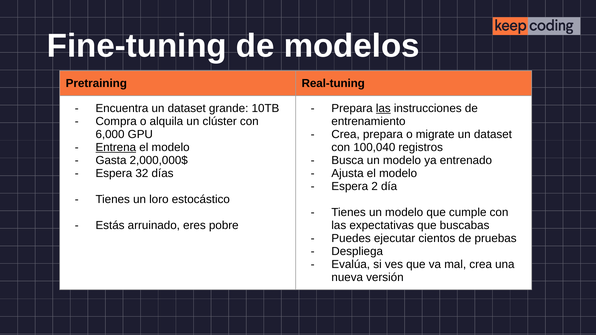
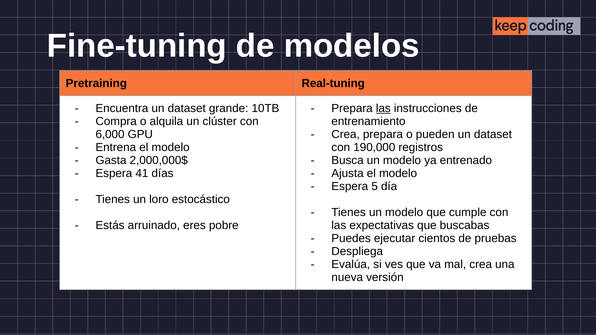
migrate: migrate -> pueden
Entrena underline: present -> none
100,040: 100,040 -> 190,000
32: 32 -> 41
2: 2 -> 5
